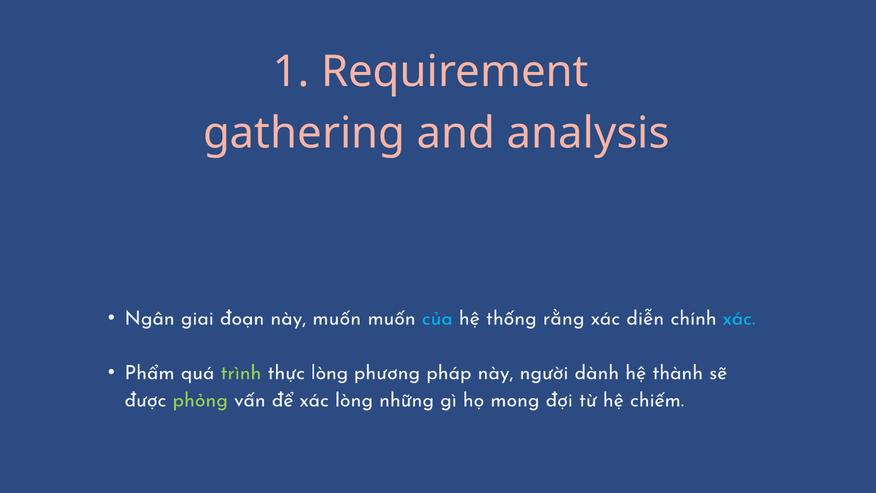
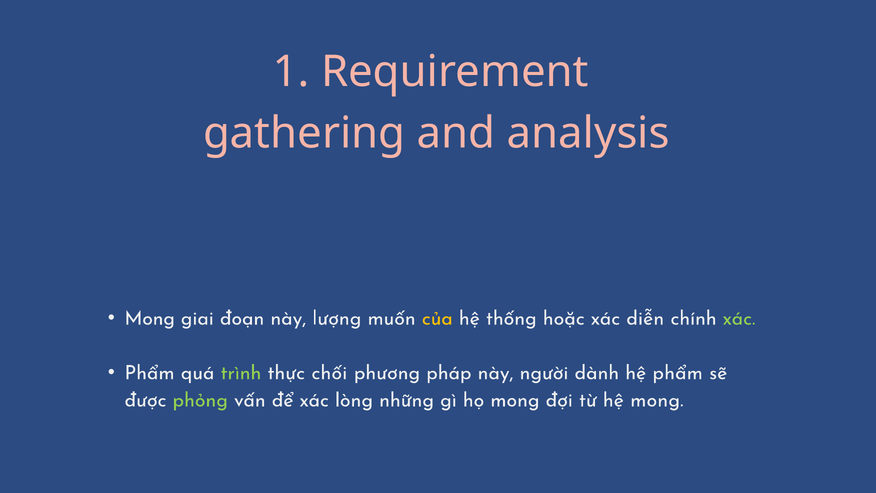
Ngân at (150, 318): Ngân -> Mong
này muốn: muốn -> lượng
của colour: light blue -> yellow
rằng: rằng -> hoặc
xác at (739, 318) colour: light blue -> light green
thực lòng: lòng -> chối
hệ thành: thành -> phẩm
hệ chiếm: chiếm -> mong
